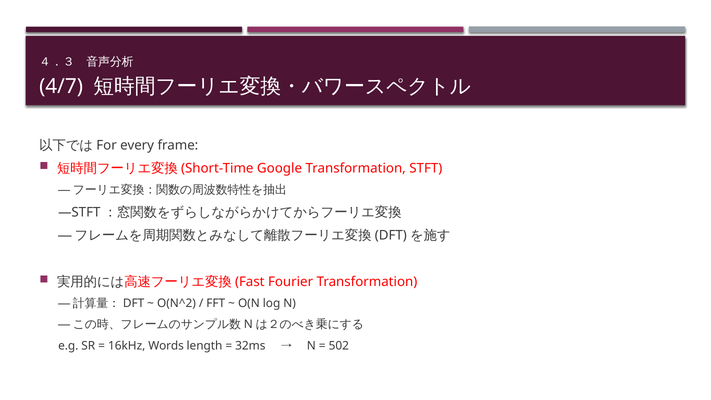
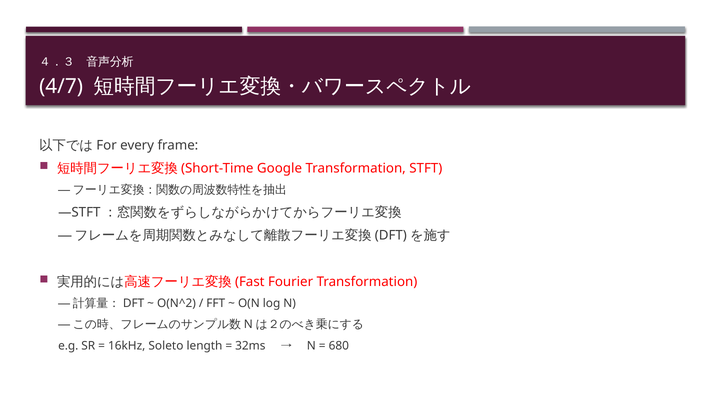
Words: Words -> Soleto
502: 502 -> 680
